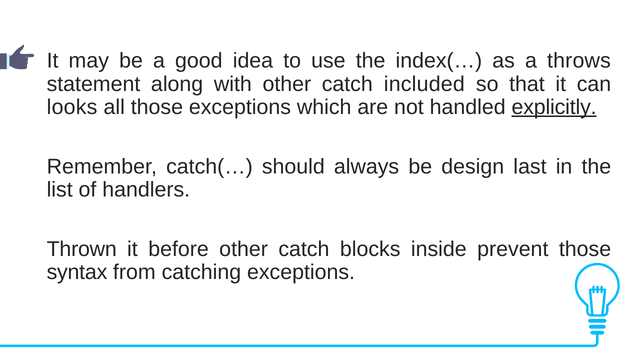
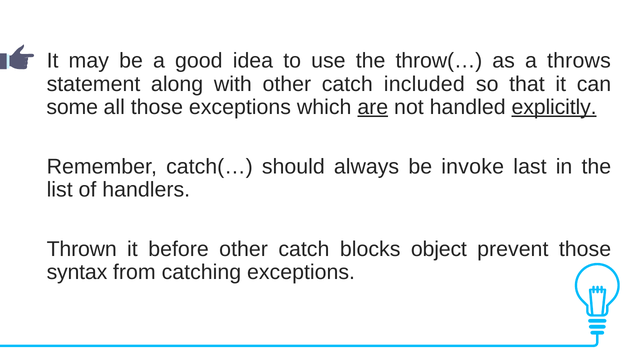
index(…: index(… -> throw(…
looks: looks -> some
are underline: none -> present
design: design -> invoke
inside: inside -> object
